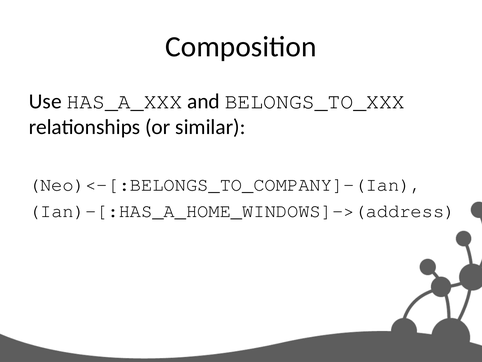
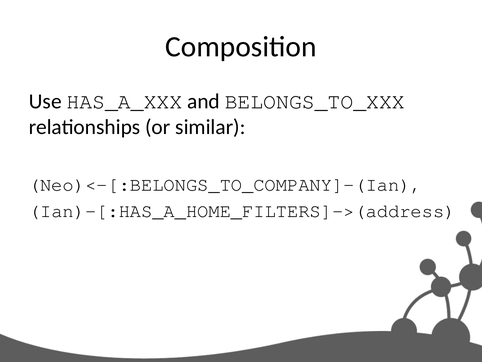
Ian)-[:HAS_A_HOME_WINDOWS]->(address: Ian)-[:HAS_A_HOME_WINDOWS]->(address -> Ian)-[:HAS_A_HOME_FILTERS]->(address
